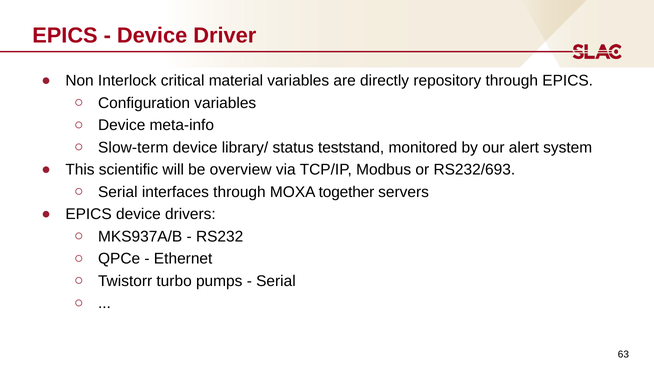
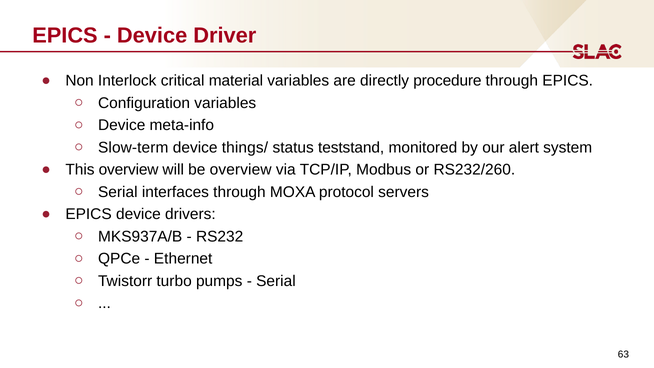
repository: repository -> procedure
library/: library/ -> things/
This scientific: scientific -> overview
RS232/693: RS232/693 -> RS232/260
together: together -> protocol
